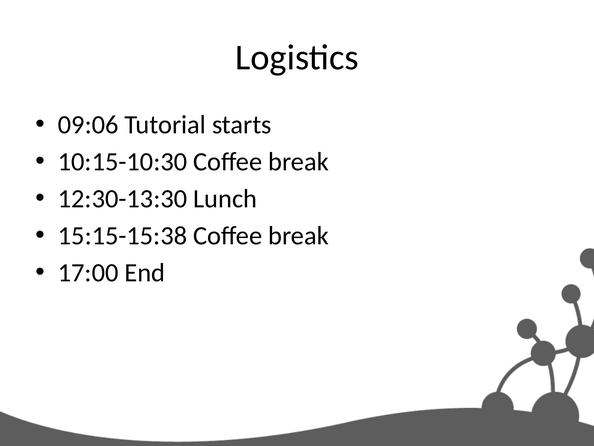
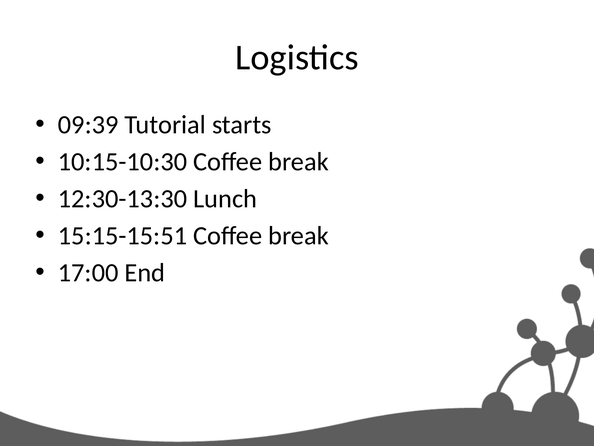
09:06: 09:06 -> 09:39
15:15-15:38: 15:15-15:38 -> 15:15-15:51
